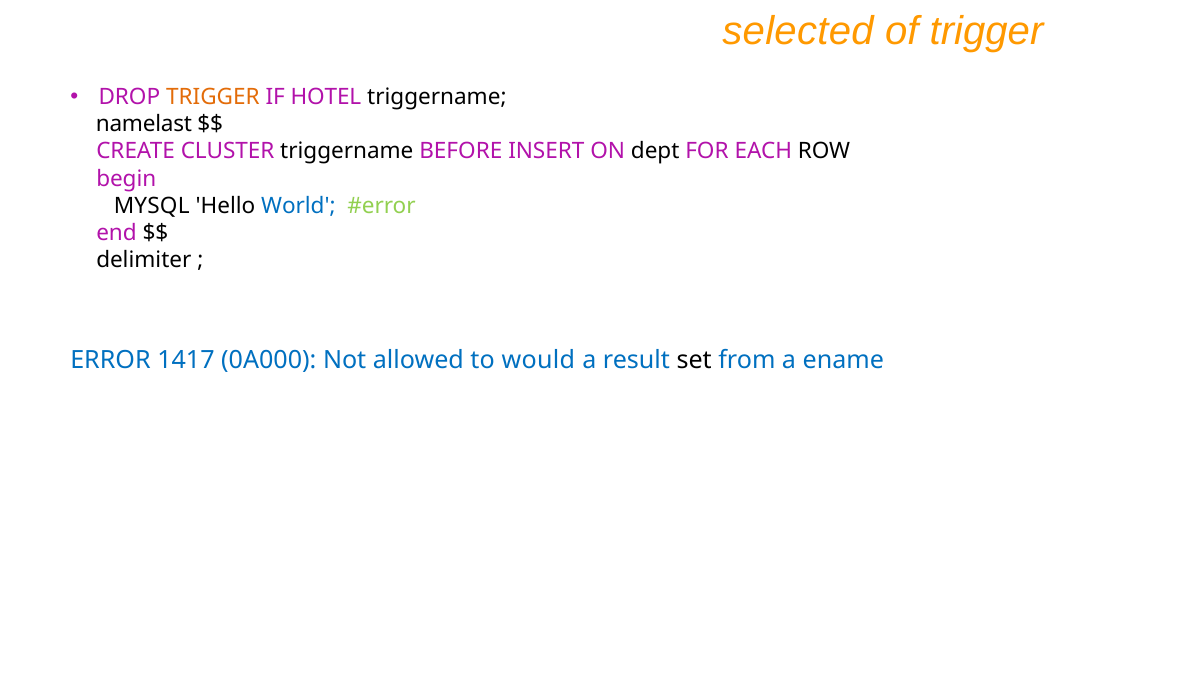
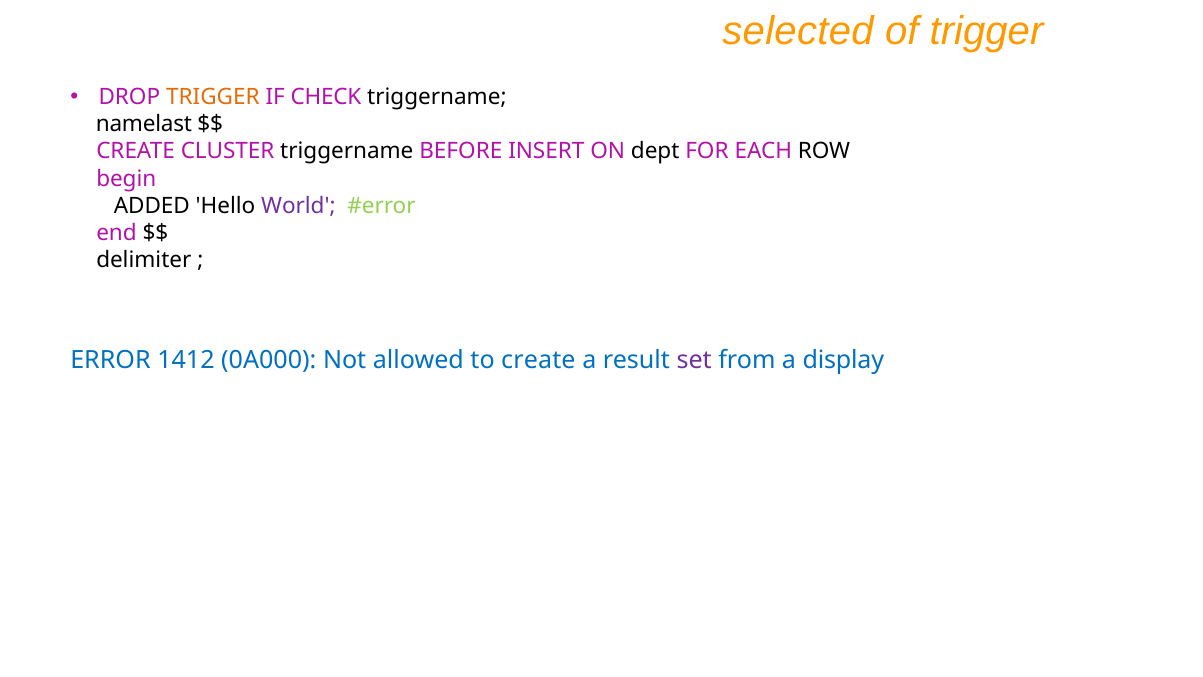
HOTEL: HOTEL -> CHECK
MYSQL: MYSQL -> ADDED
World colour: blue -> purple
1417: 1417 -> 1412
to would: would -> create
set colour: black -> purple
ename: ename -> display
